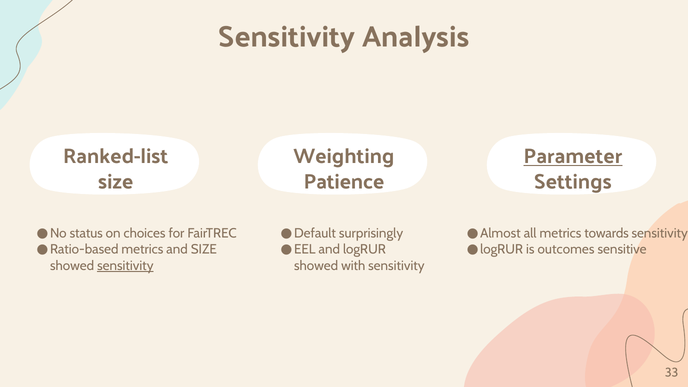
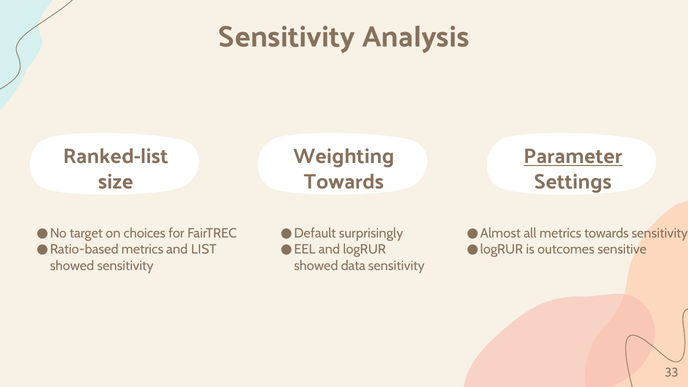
Patience at (344, 182): Patience -> Towards
status: status -> target
and SIZE: SIZE -> LIST
sensitivity at (125, 266) underline: present -> none
with: with -> data
